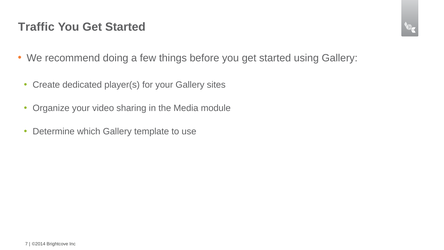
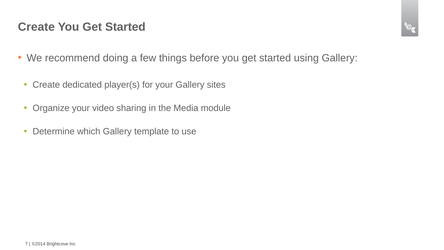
Traffic at (36, 27): Traffic -> Create
